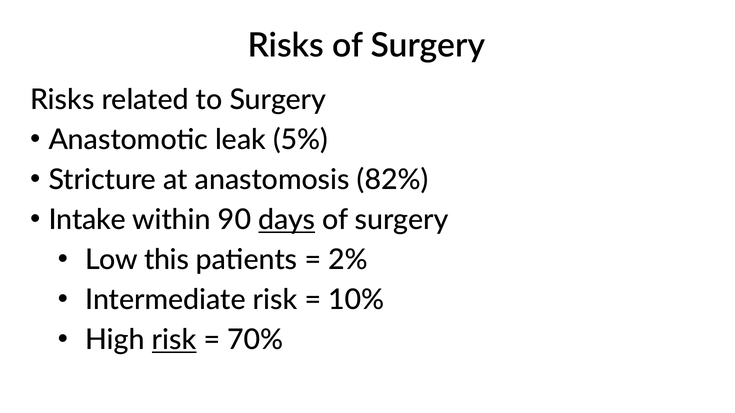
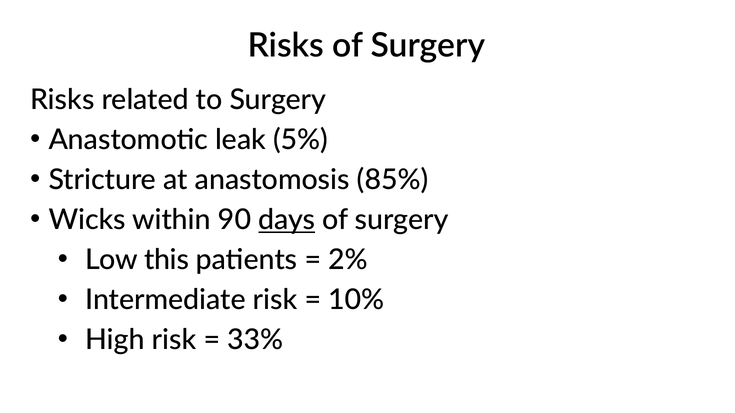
82%: 82% -> 85%
Intake: Intake -> Wicks
risk at (174, 340) underline: present -> none
70%: 70% -> 33%
